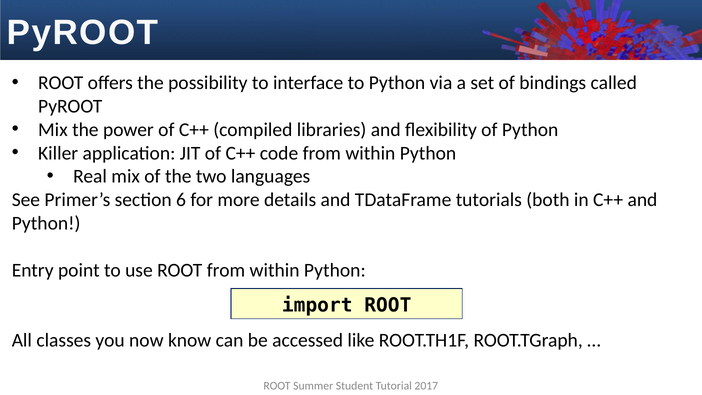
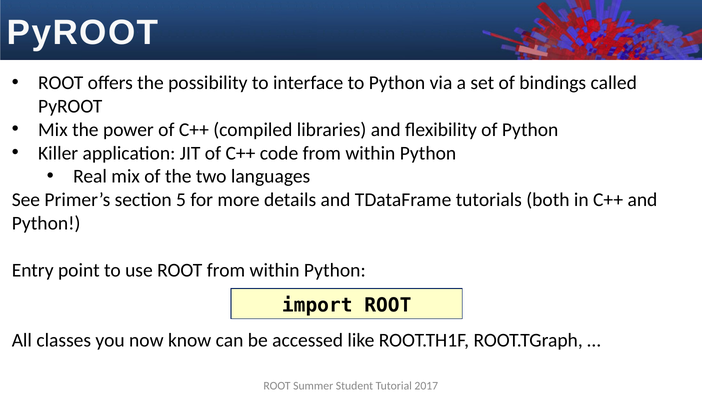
6: 6 -> 5
